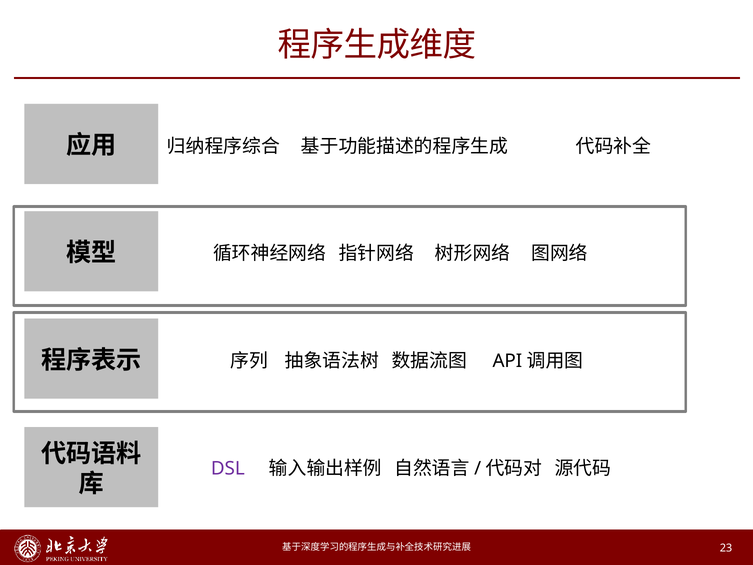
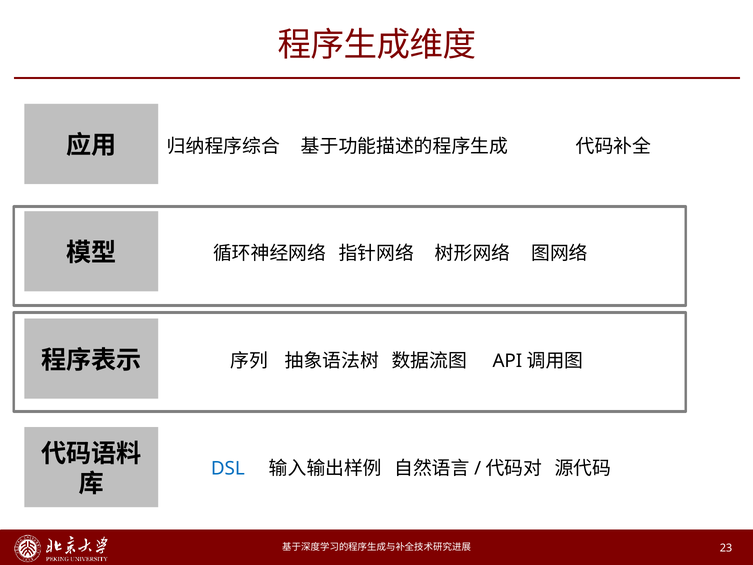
DSL colour: purple -> blue
